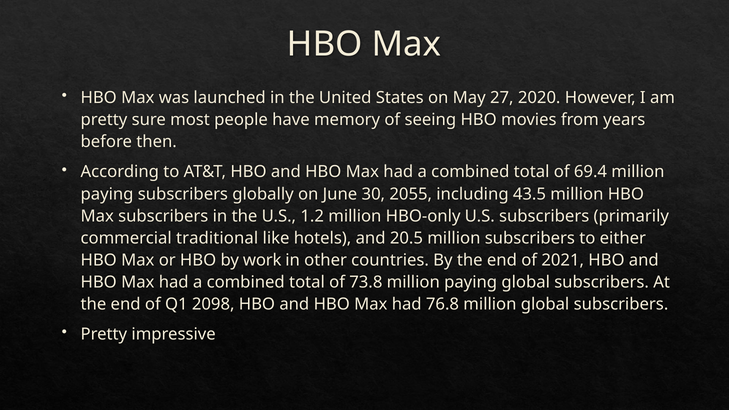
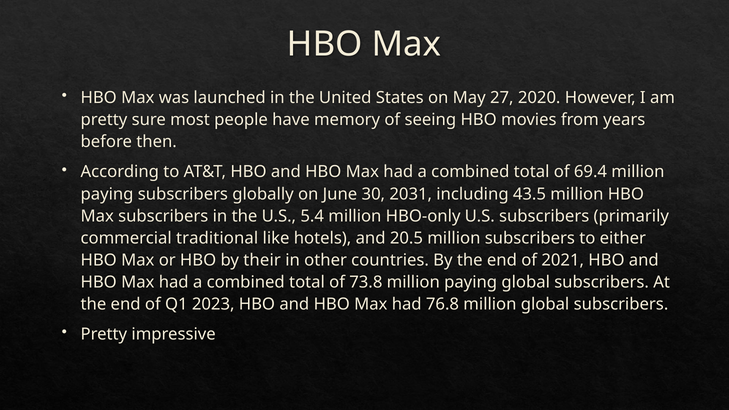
2055: 2055 -> 2031
1.2: 1.2 -> 5.4
work: work -> their
2098: 2098 -> 2023
